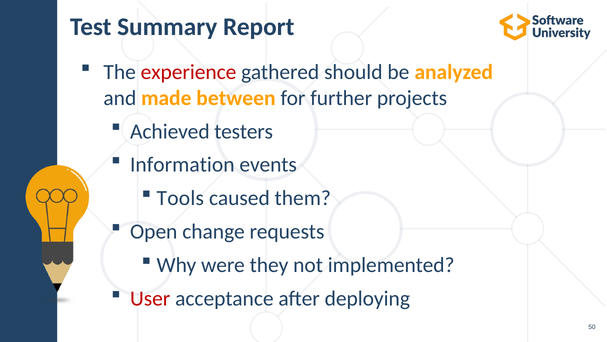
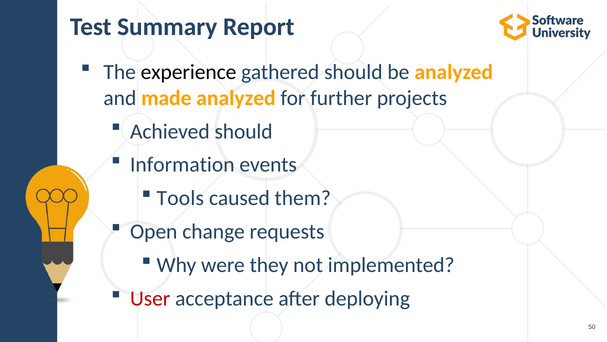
experience colour: red -> black
made between: between -> analyzed
Achieved testers: testers -> should
